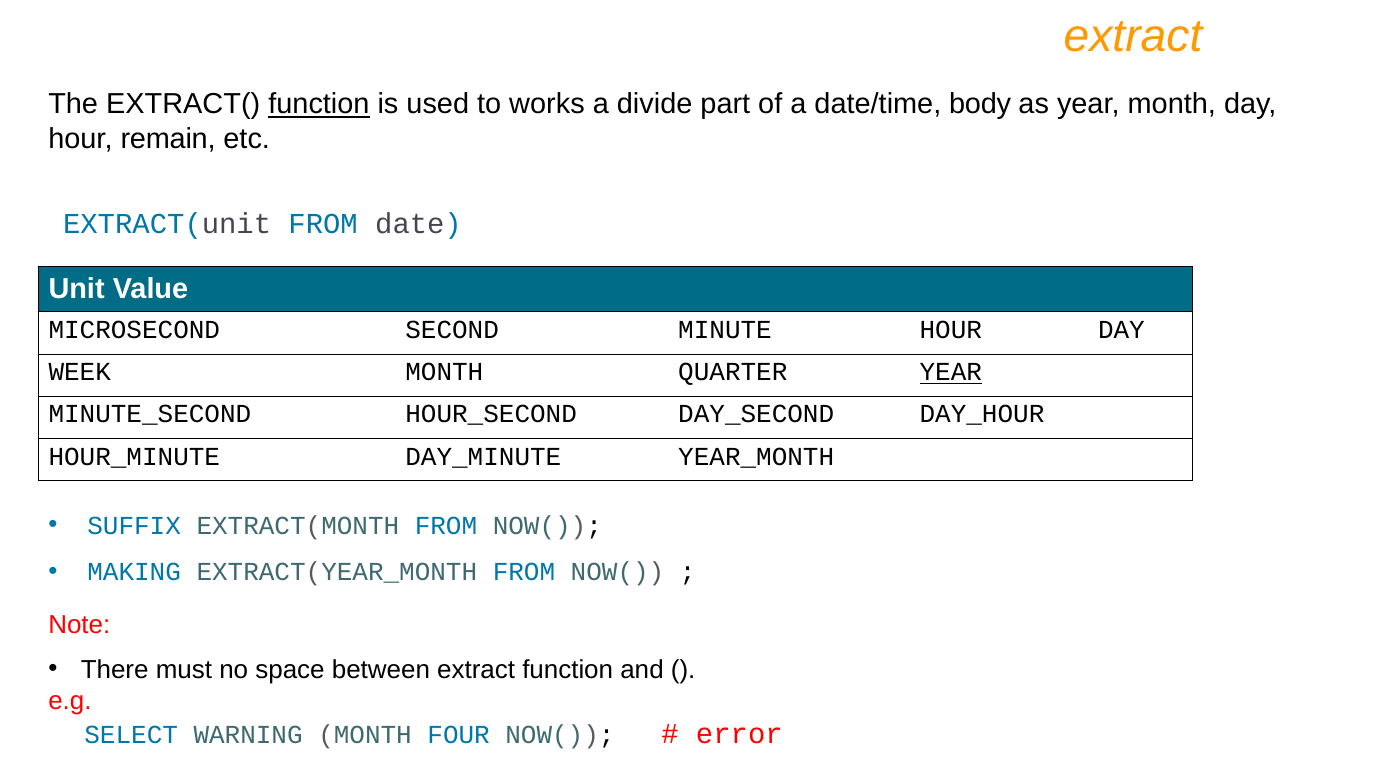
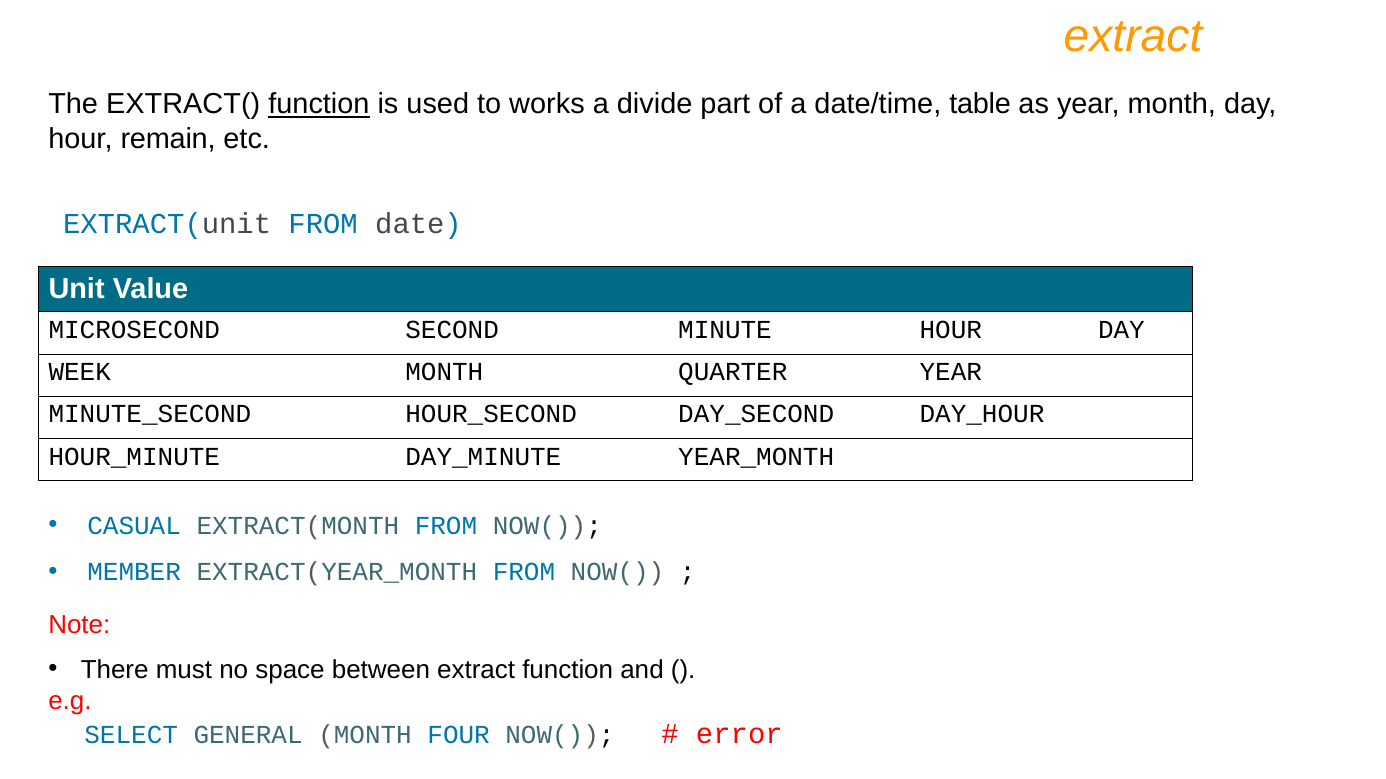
body: body -> table
YEAR at (951, 373) underline: present -> none
SUFFIX: SUFFIX -> CASUAL
MAKING: MAKING -> MEMBER
WARNING: WARNING -> GENERAL
